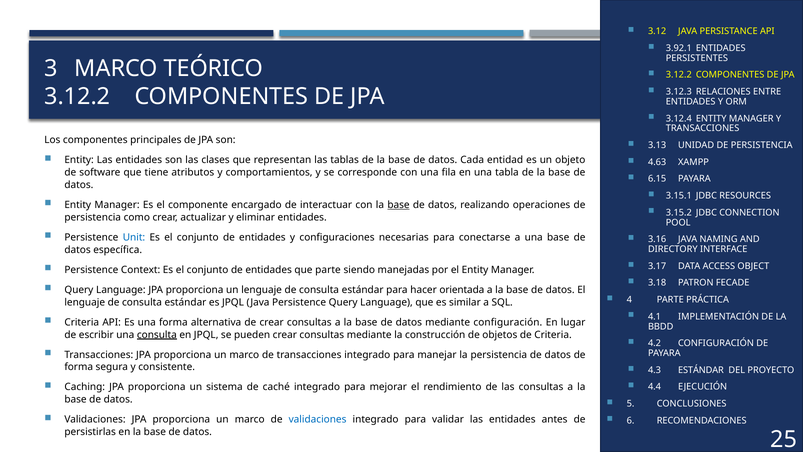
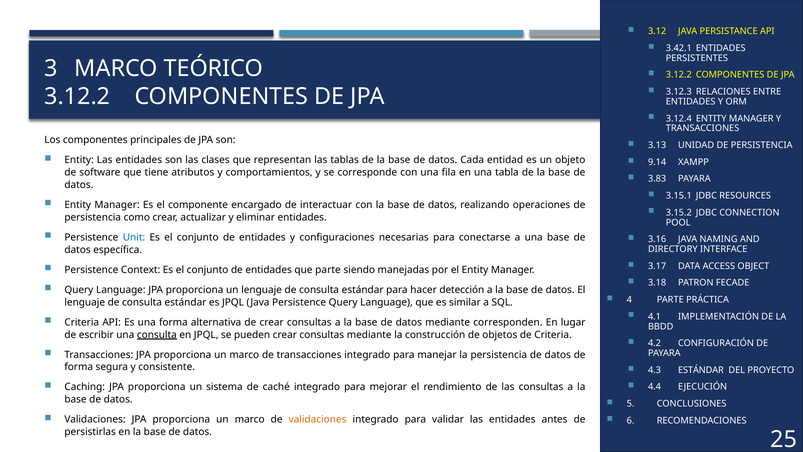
3.92.1: 3.92.1 -> 3.42.1
4.63: 4.63 -> 9.14
6.15: 6.15 -> 3.83
base at (398, 205) underline: present -> none
orientada: orientada -> detección
mediante configuración: configuración -> corresponden
validaciones at (318, 419) colour: blue -> orange
